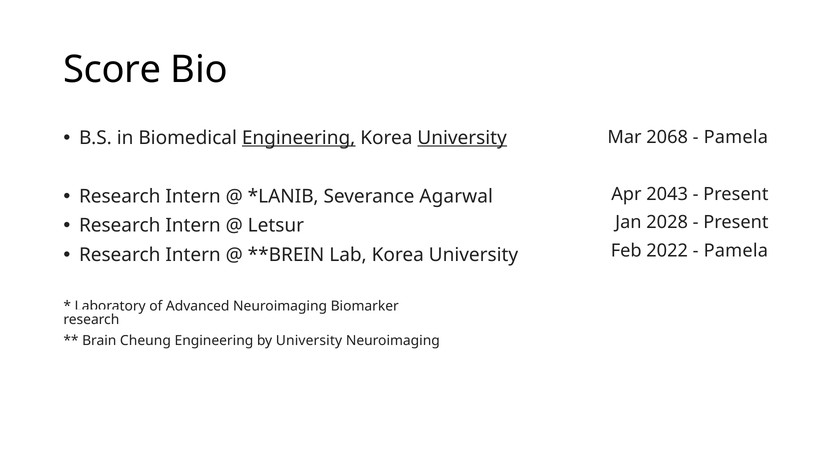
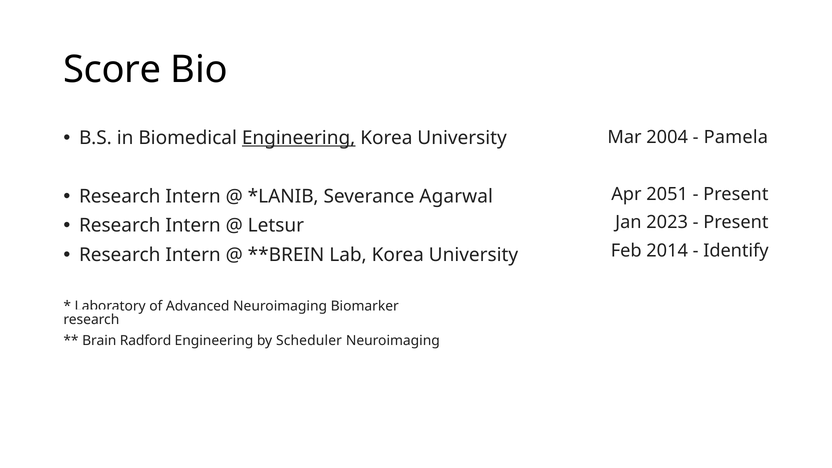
University at (462, 138) underline: present -> none
2068: 2068 -> 2004
2043: 2043 -> 2051
2028: 2028 -> 2023
2022: 2022 -> 2014
Pamela at (736, 251): Pamela -> Identify
Cheung: Cheung -> Radford
by University: University -> Scheduler
